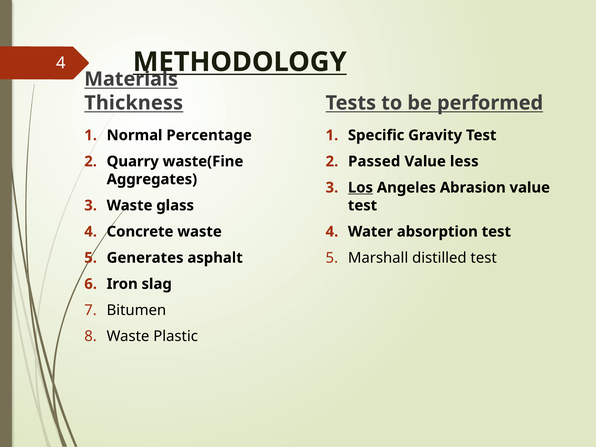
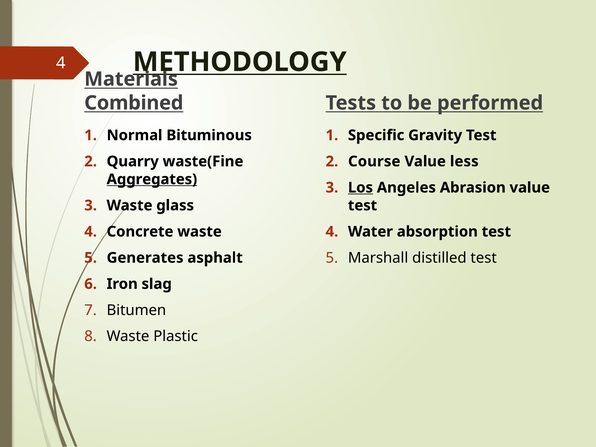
Thickness: Thickness -> Combined
Percentage: Percentage -> Bituminous
Passed: Passed -> Course
Aggregates underline: none -> present
